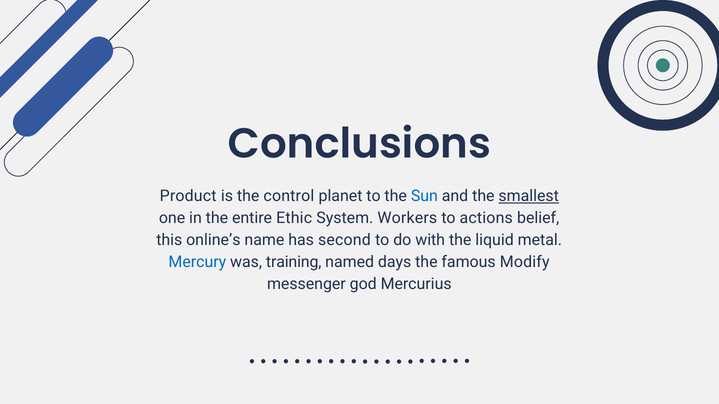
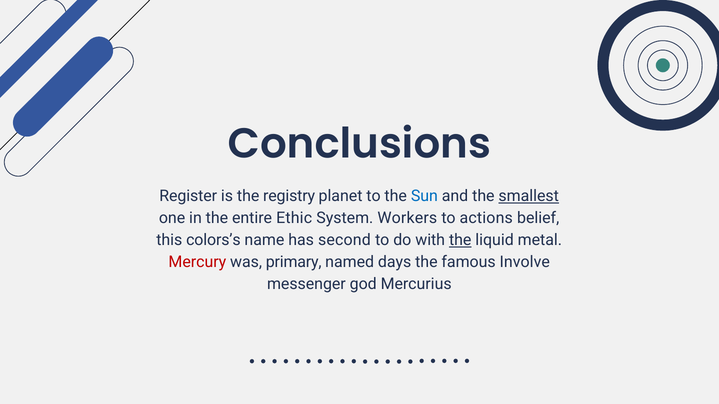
Product: Product -> Register
control: control -> registry
online’s: online’s -> colors’s
the at (460, 240) underline: none -> present
Mercury colour: blue -> red
training: training -> primary
Modify: Modify -> Involve
